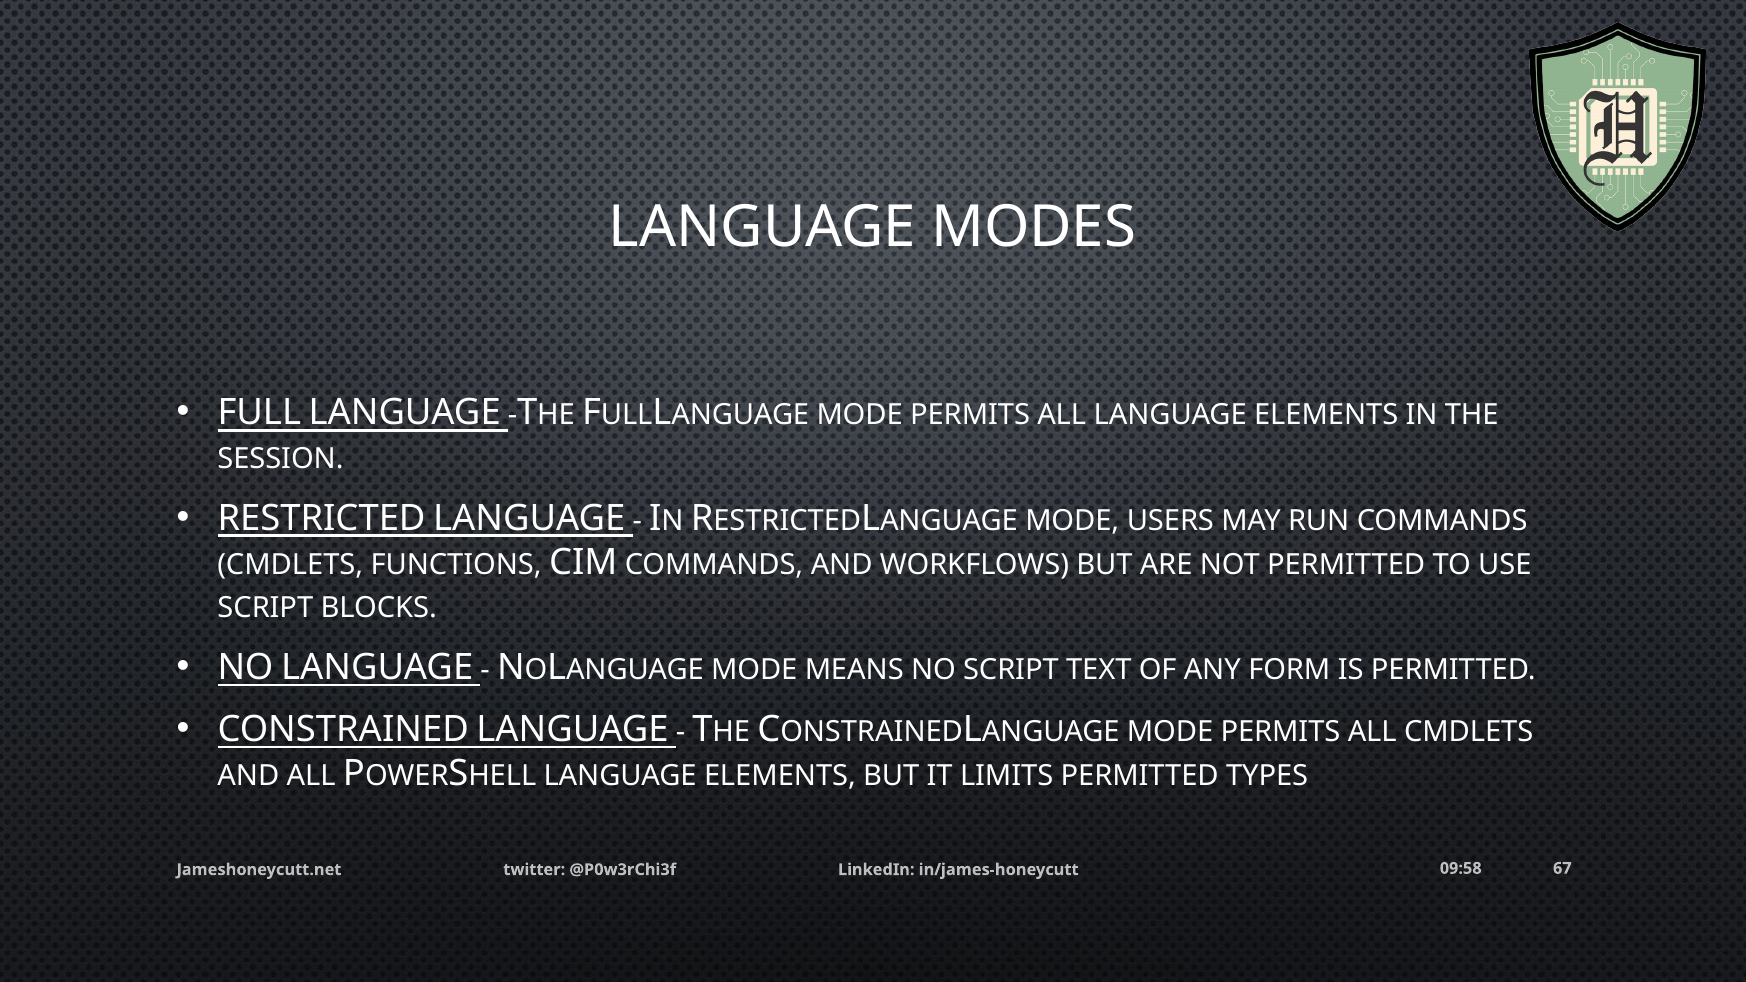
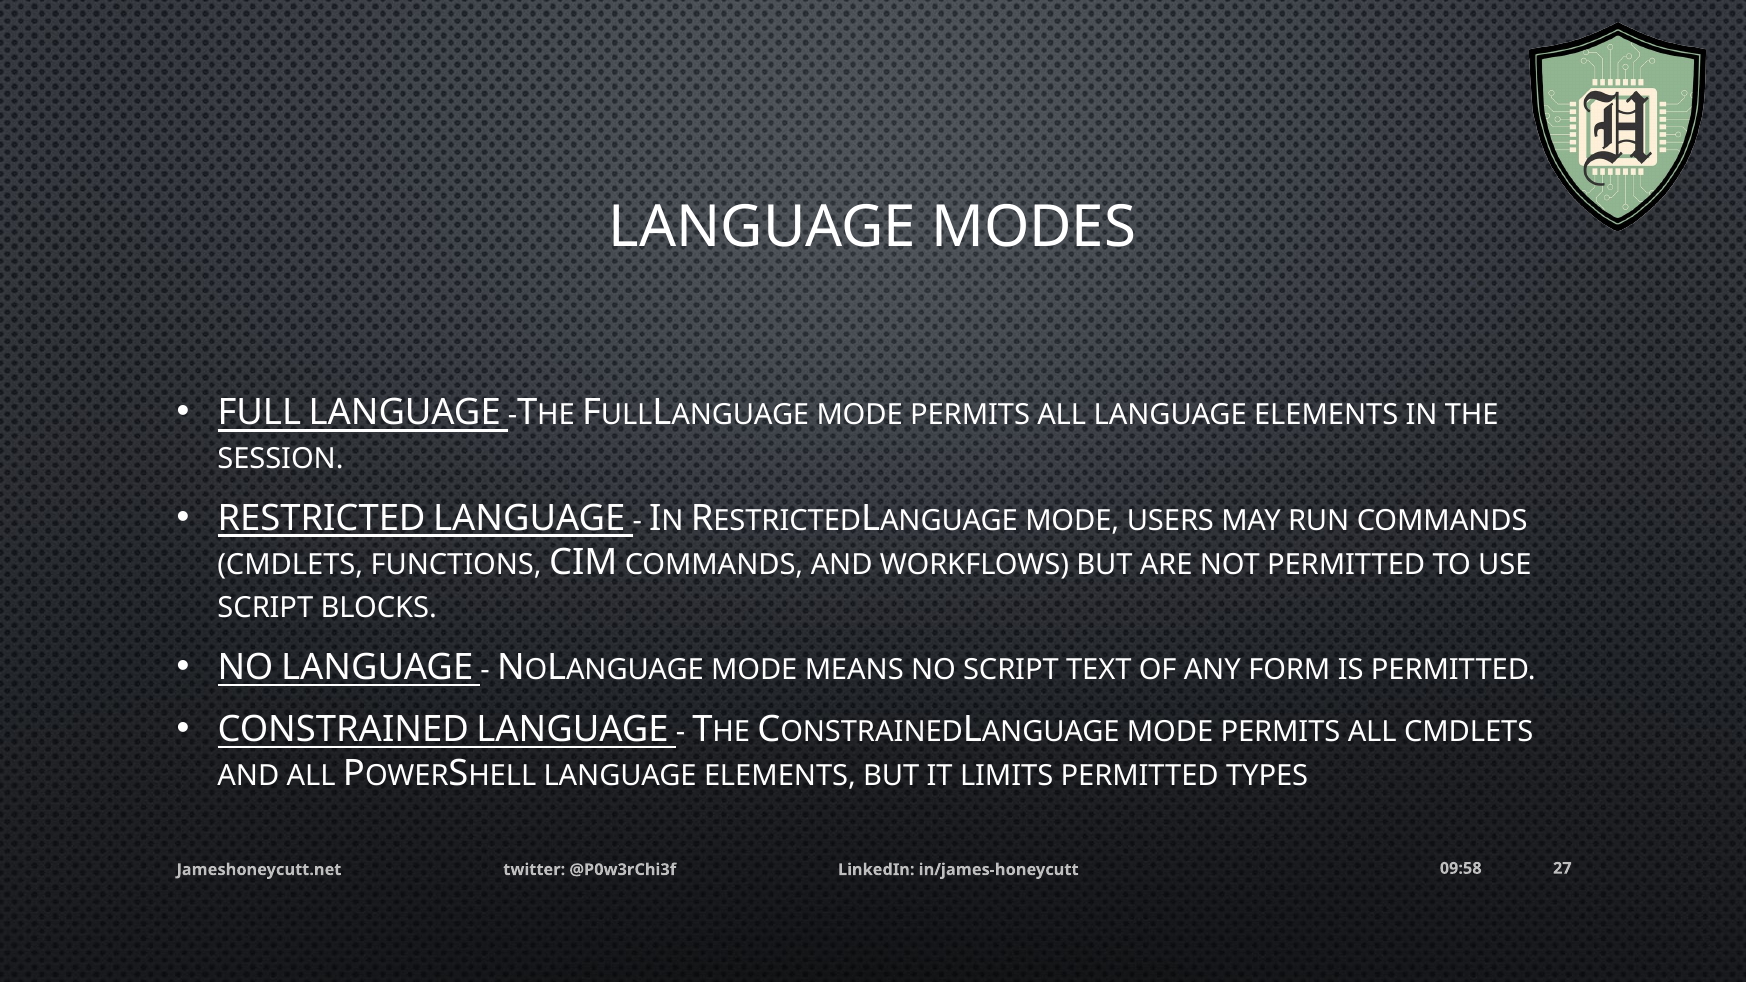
67: 67 -> 27
